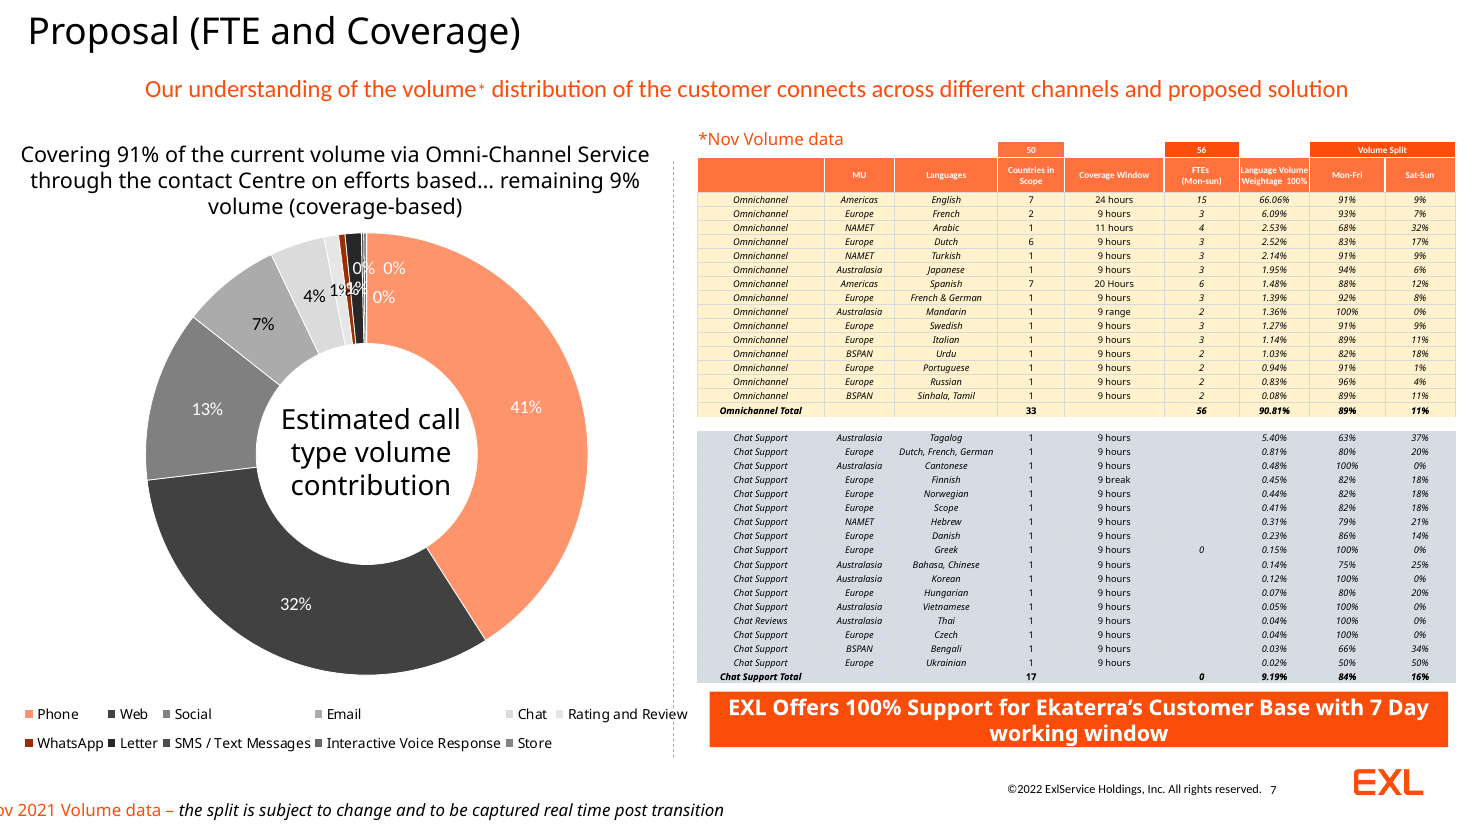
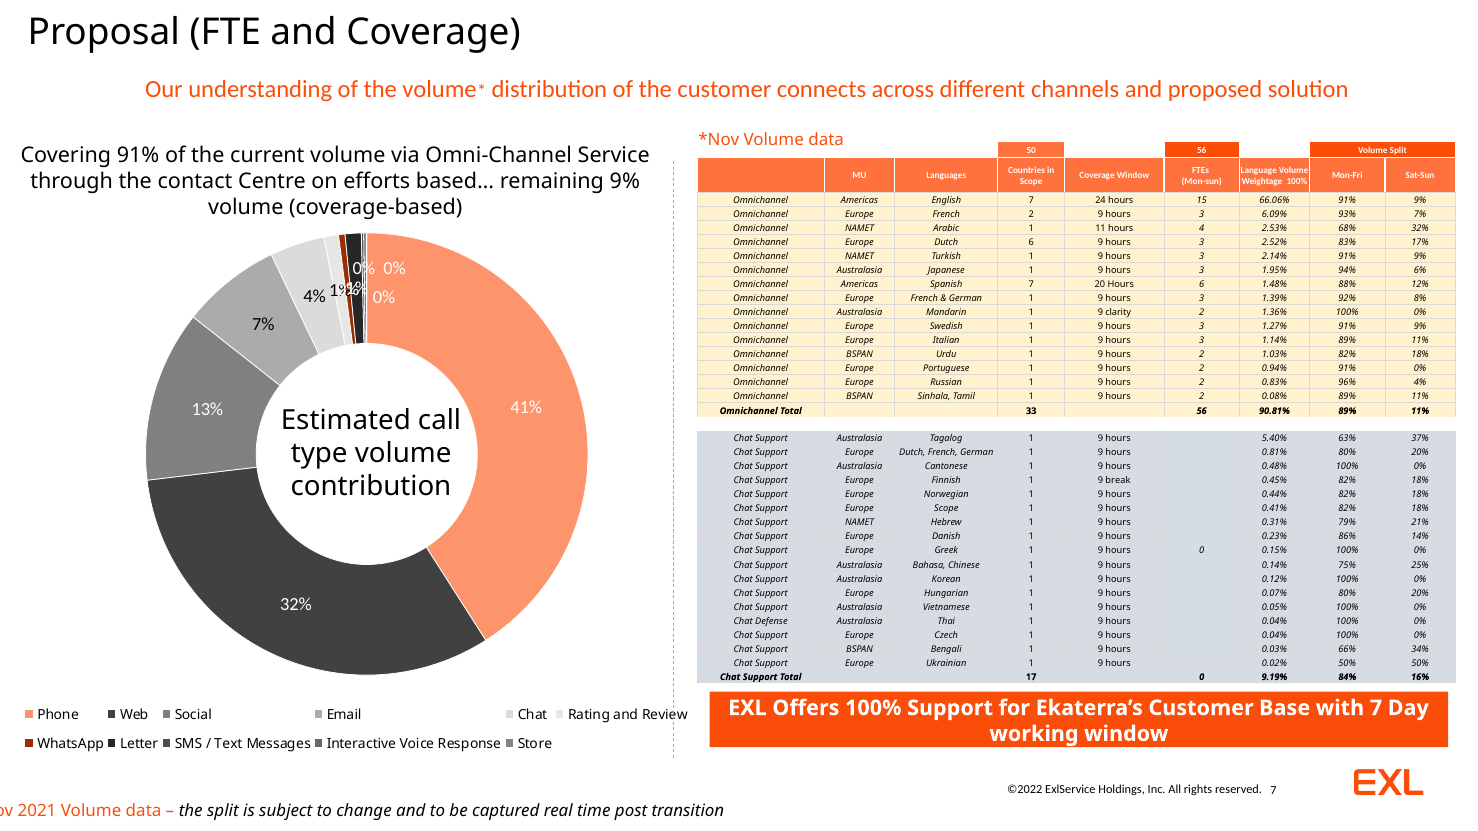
range: range -> clarity
91% 1%: 1% -> 0%
Reviews: Reviews -> Defense
